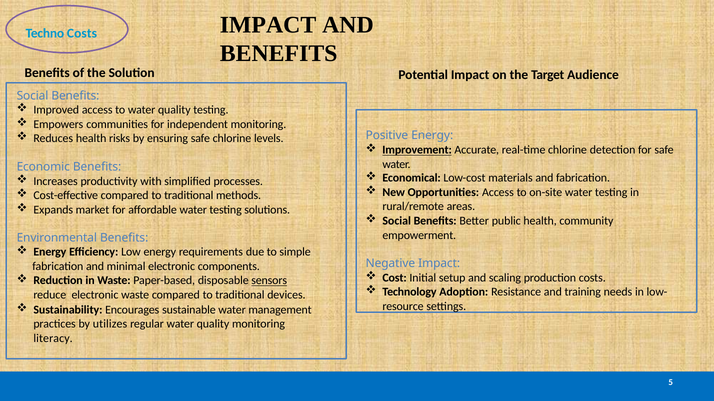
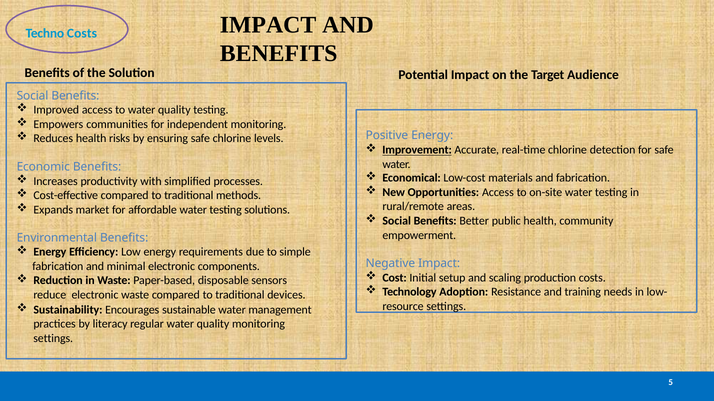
sensors underline: present -> none
utilizes: utilizes -> literacy
literacy at (53, 339): literacy -> settings
